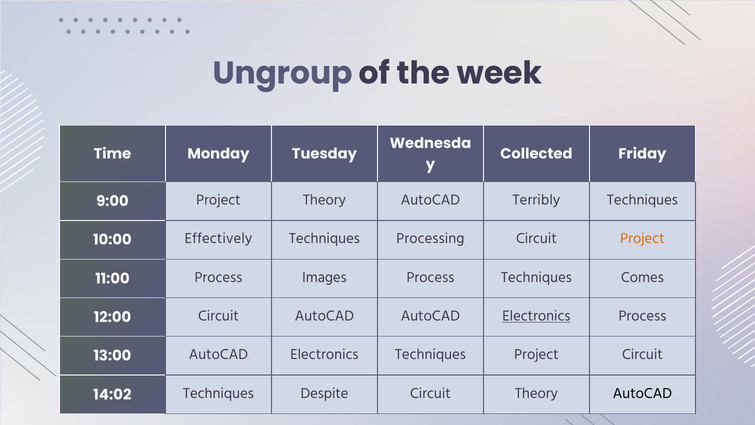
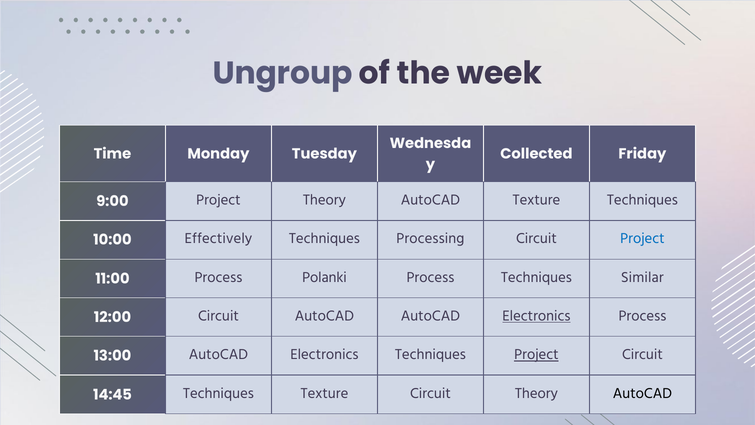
AutoCAD Terribly: Terribly -> Texture
Project at (642, 238) colour: orange -> blue
Images: Images -> Polanki
Comes: Comes -> Similar
Project at (536, 354) underline: none -> present
14:02: 14:02 -> 14:45
Techniques Despite: Despite -> Texture
